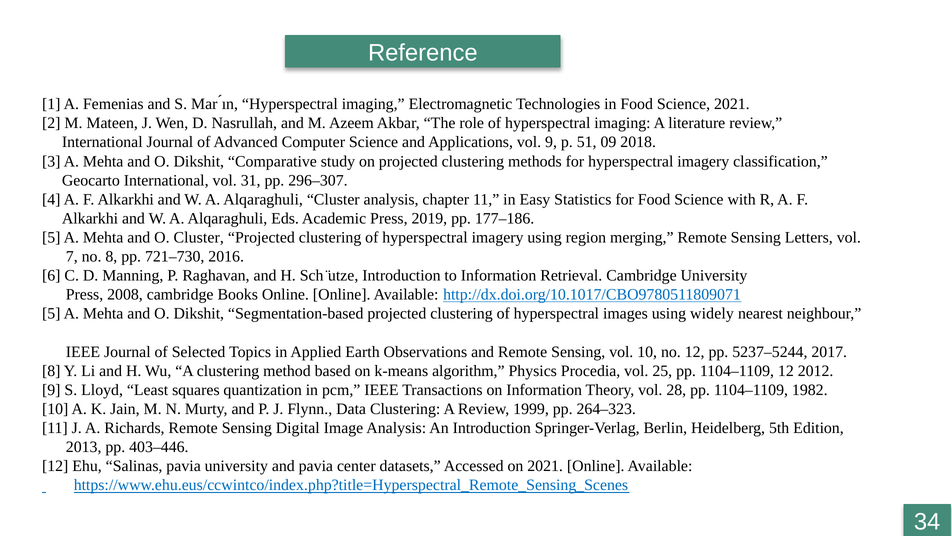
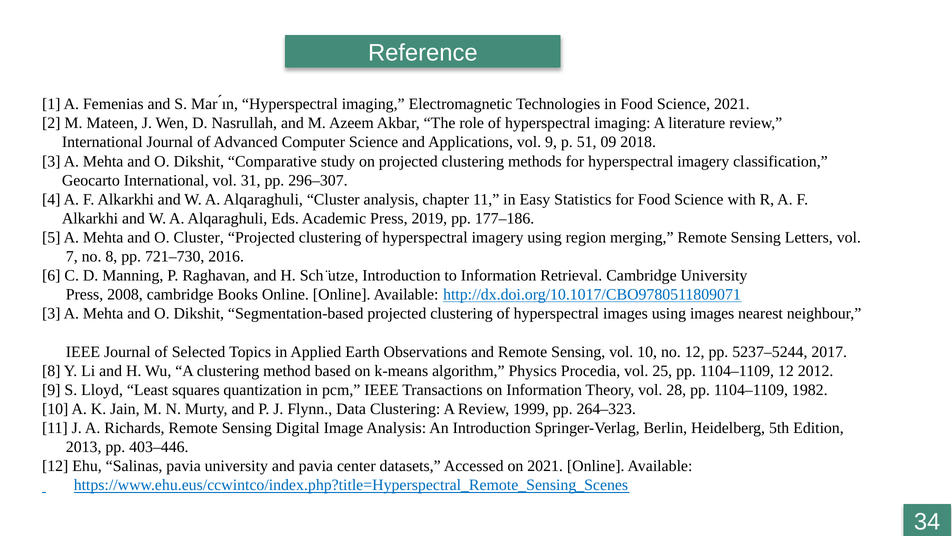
5 at (51, 313): 5 -> 3
using widely: widely -> images
